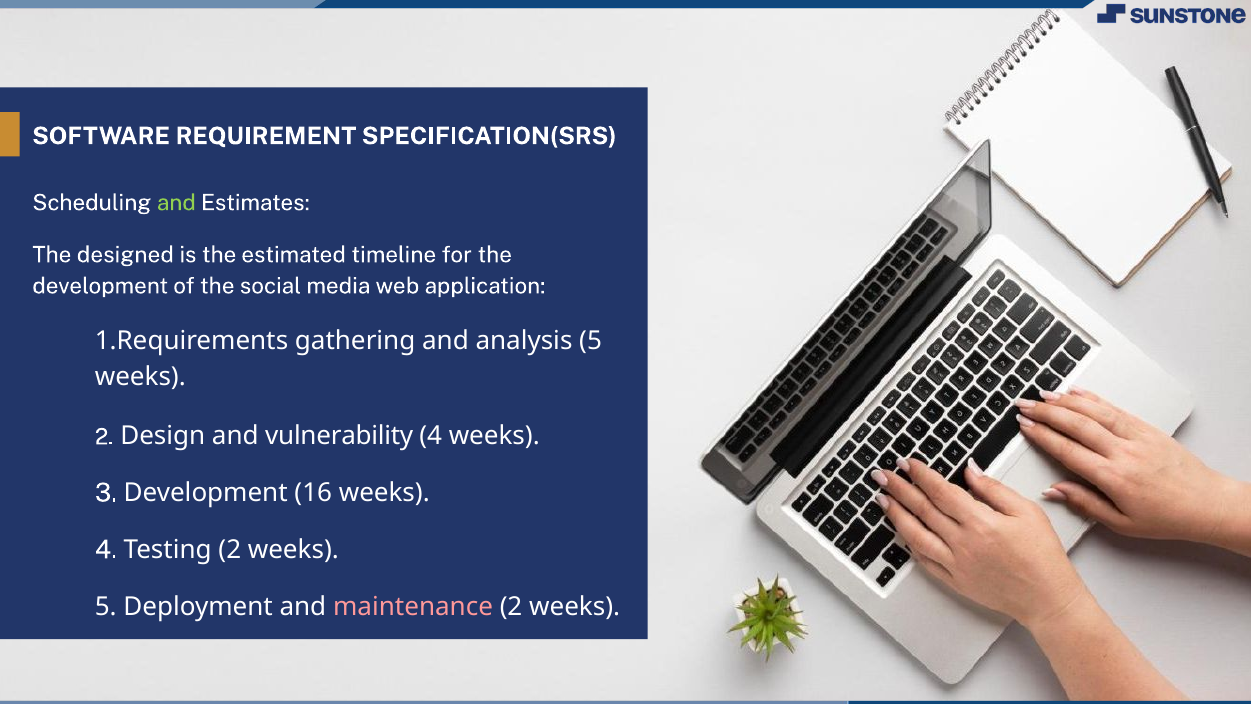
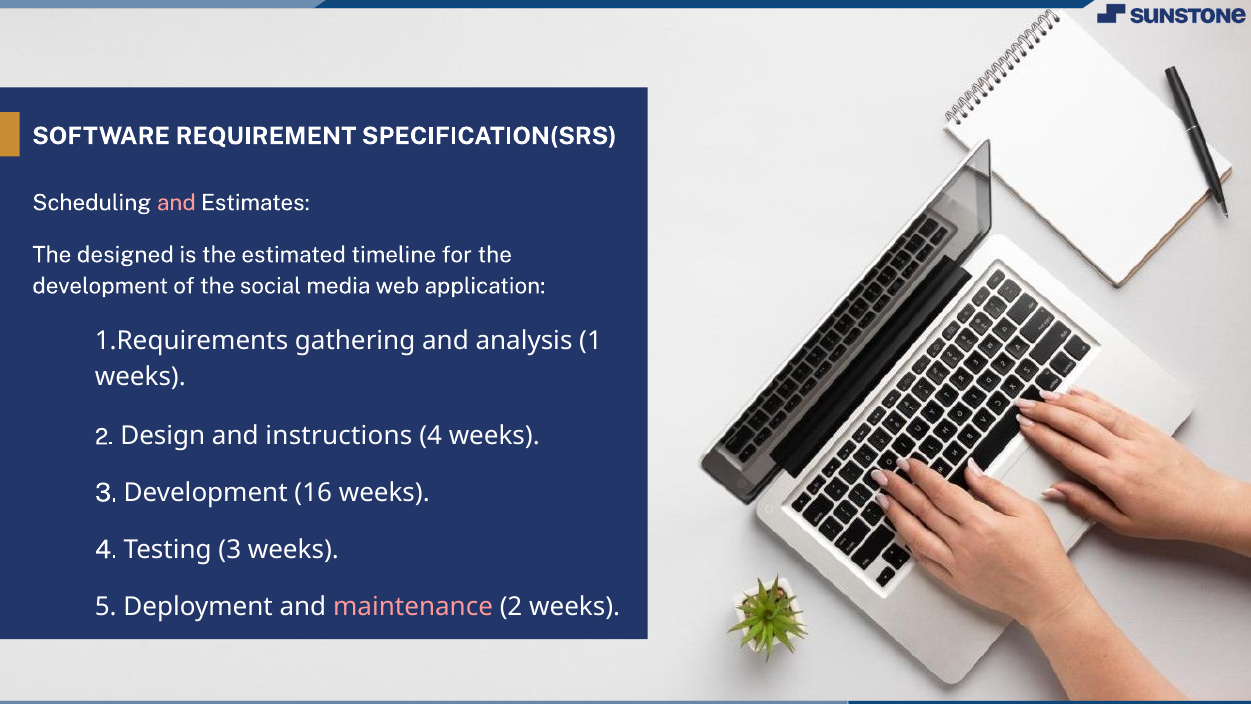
and at (176, 203) colour: light green -> pink
analysis 5: 5 -> 1
vulnerability: vulnerability -> instructions
Testing 2: 2 -> 3
